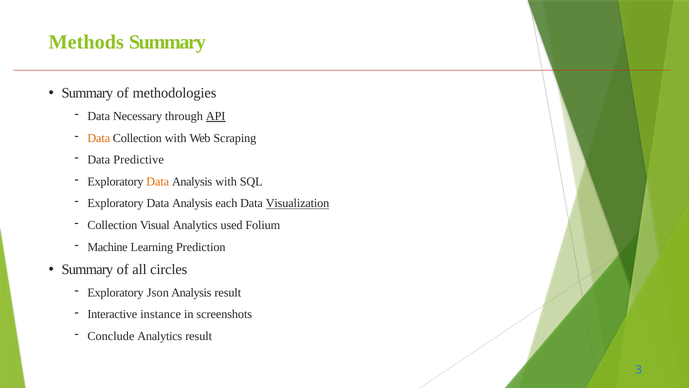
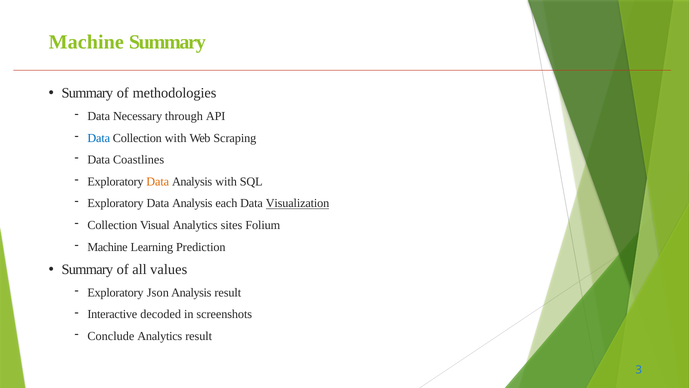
Methods at (86, 42): Methods -> Machine
API underline: present -> none
Data at (99, 138) colour: orange -> blue
Predictive: Predictive -> Coastlines
used: used -> sites
circles: circles -> values
instance: instance -> decoded
